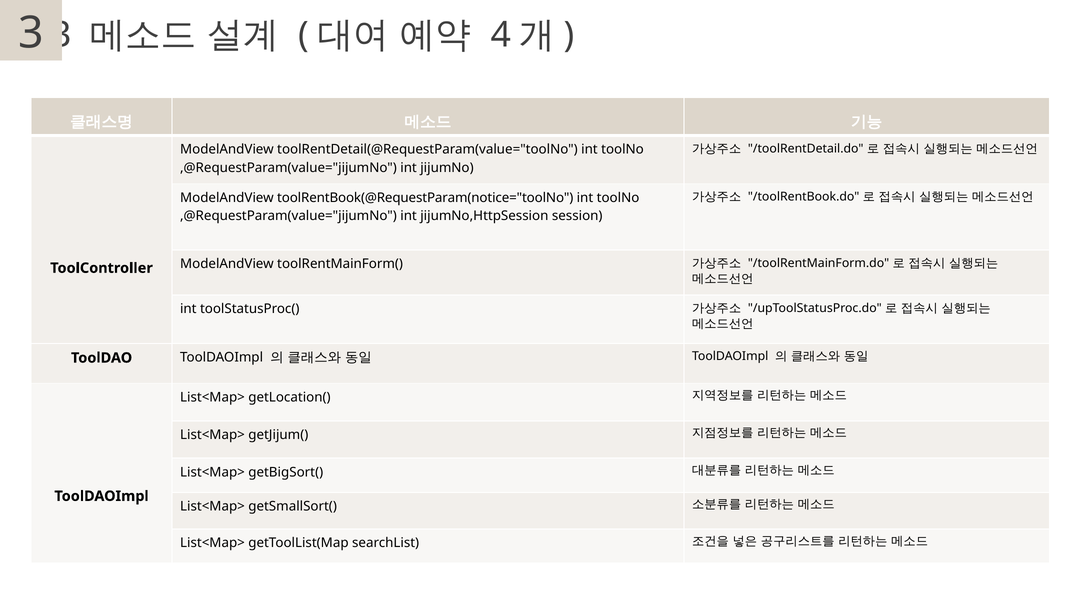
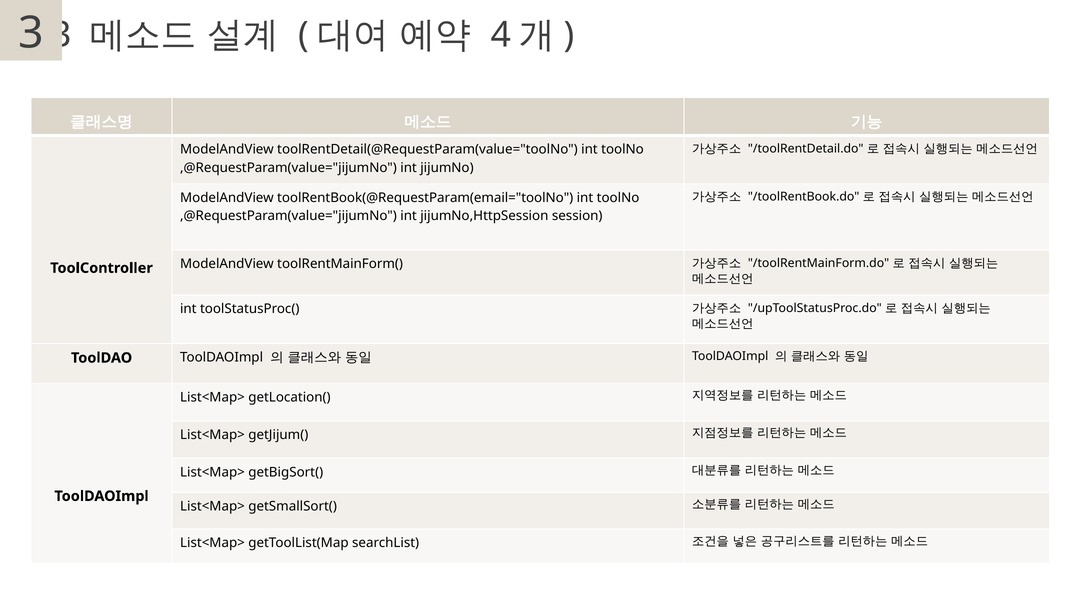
toolRentBook(@RequestParam(notice="toolNo: toolRentBook(@RequestParam(notice="toolNo -> toolRentBook(@RequestParam(email="toolNo
